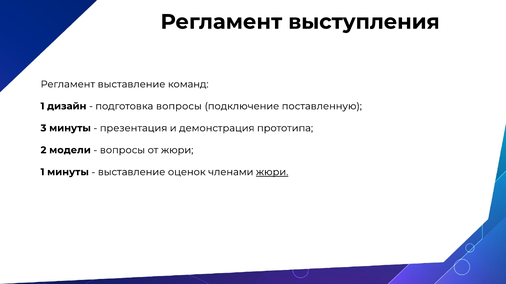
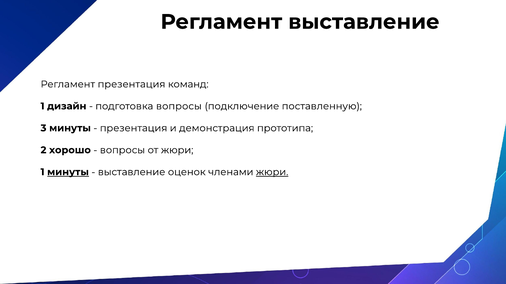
Регламент выступления: выступления -> выставление
Регламент выставление: выставление -> презентация
модели: модели -> хорошо
минуты at (68, 172) underline: none -> present
